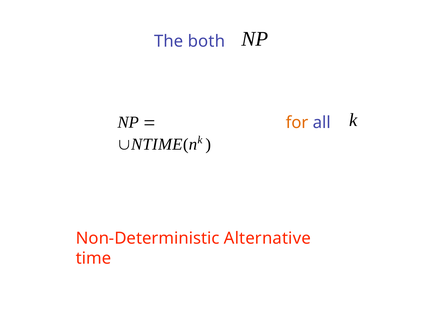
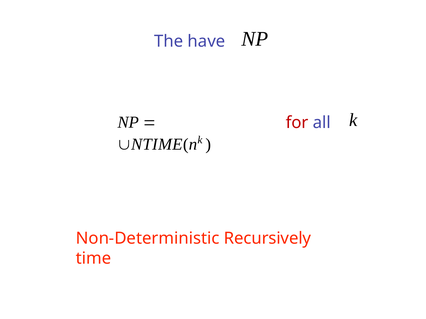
both: both -> have
for colour: orange -> red
Alternative: Alternative -> Recursively
